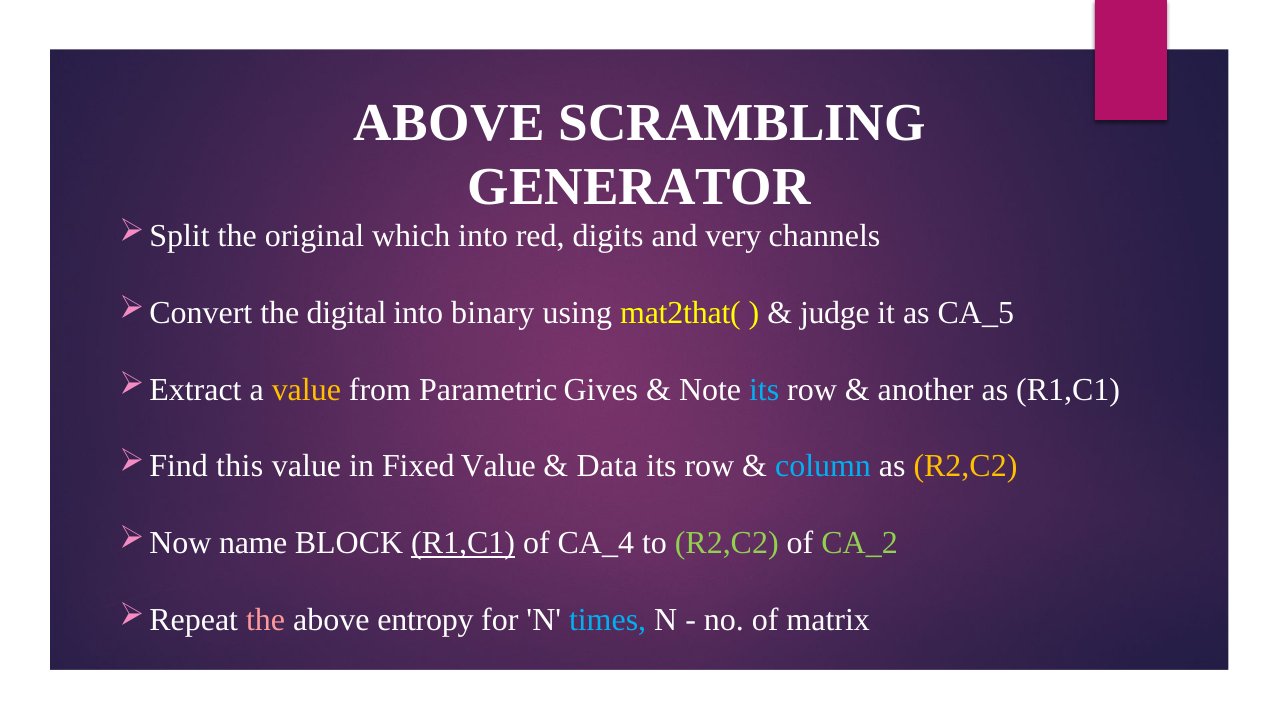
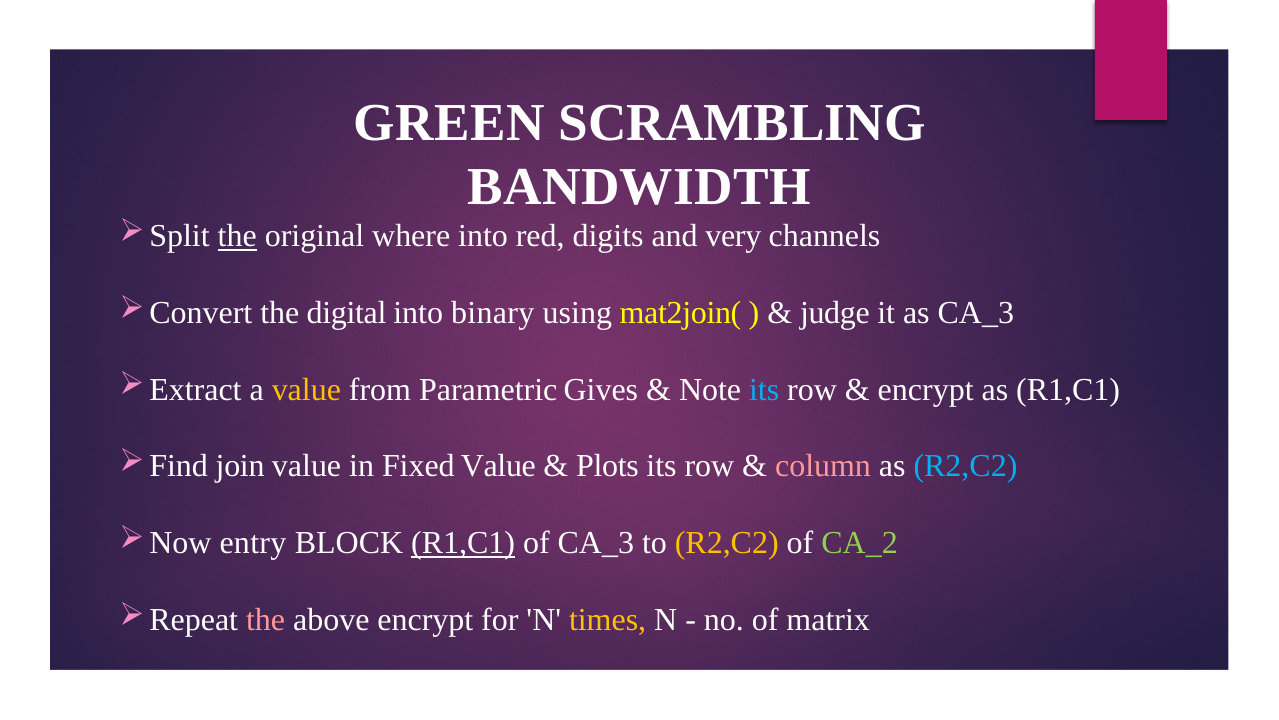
ABOVE at (449, 122): ABOVE -> GREEN
GENERATOR: GENERATOR -> BANDWIDTH
the at (237, 236) underline: none -> present
which: which -> where
mat2that(: mat2that( -> mat2join(
as CA_5: CA_5 -> CA_3
another at (926, 389): another -> encrypt
this: this -> join
Data: Data -> Plots
column colour: light blue -> pink
R2,C2 at (965, 466) colour: yellow -> light blue
name: name -> entry
of CA_4: CA_4 -> CA_3
R2,C2 at (727, 543) colour: light green -> yellow
above entropy: entropy -> encrypt
times colour: light blue -> yellow
